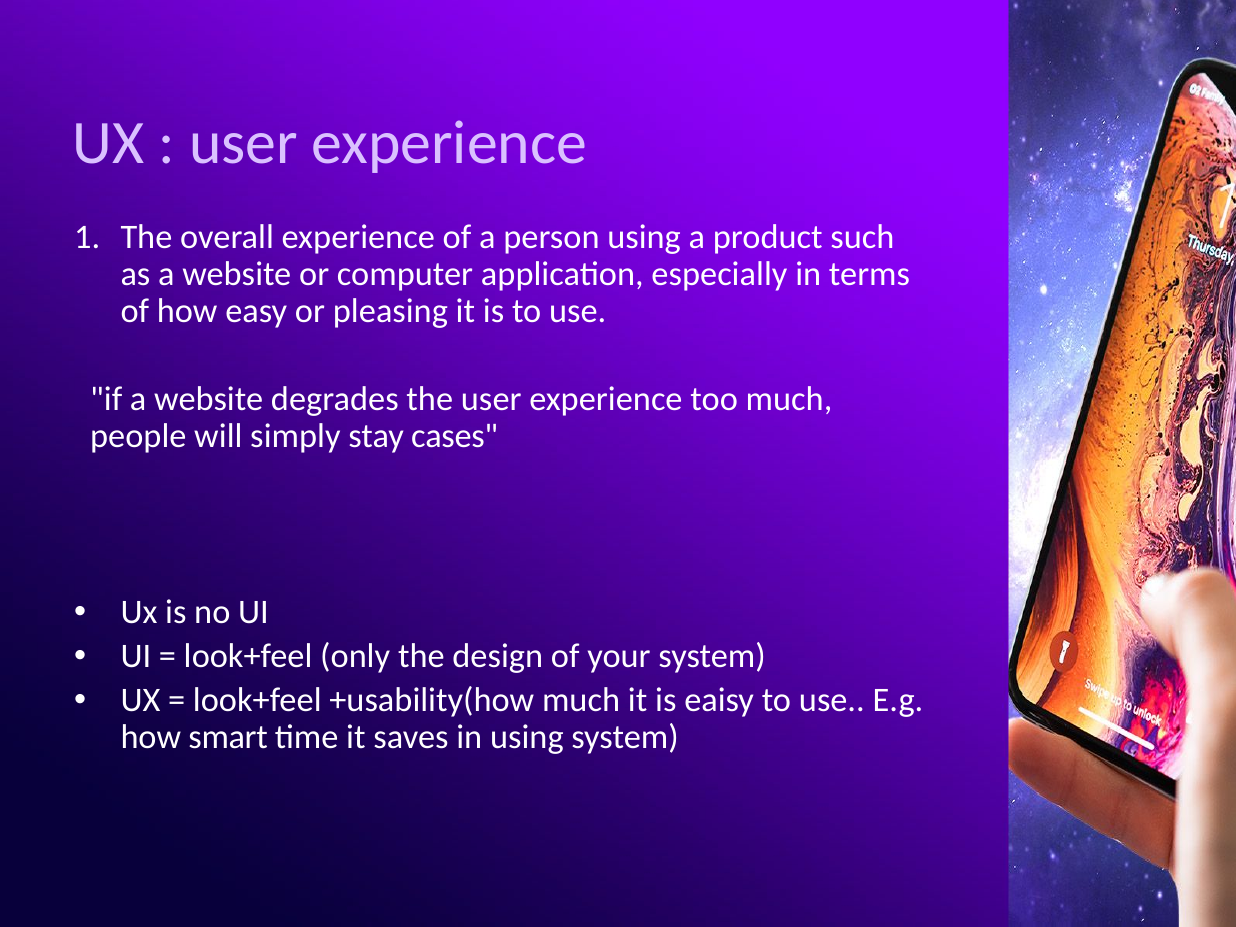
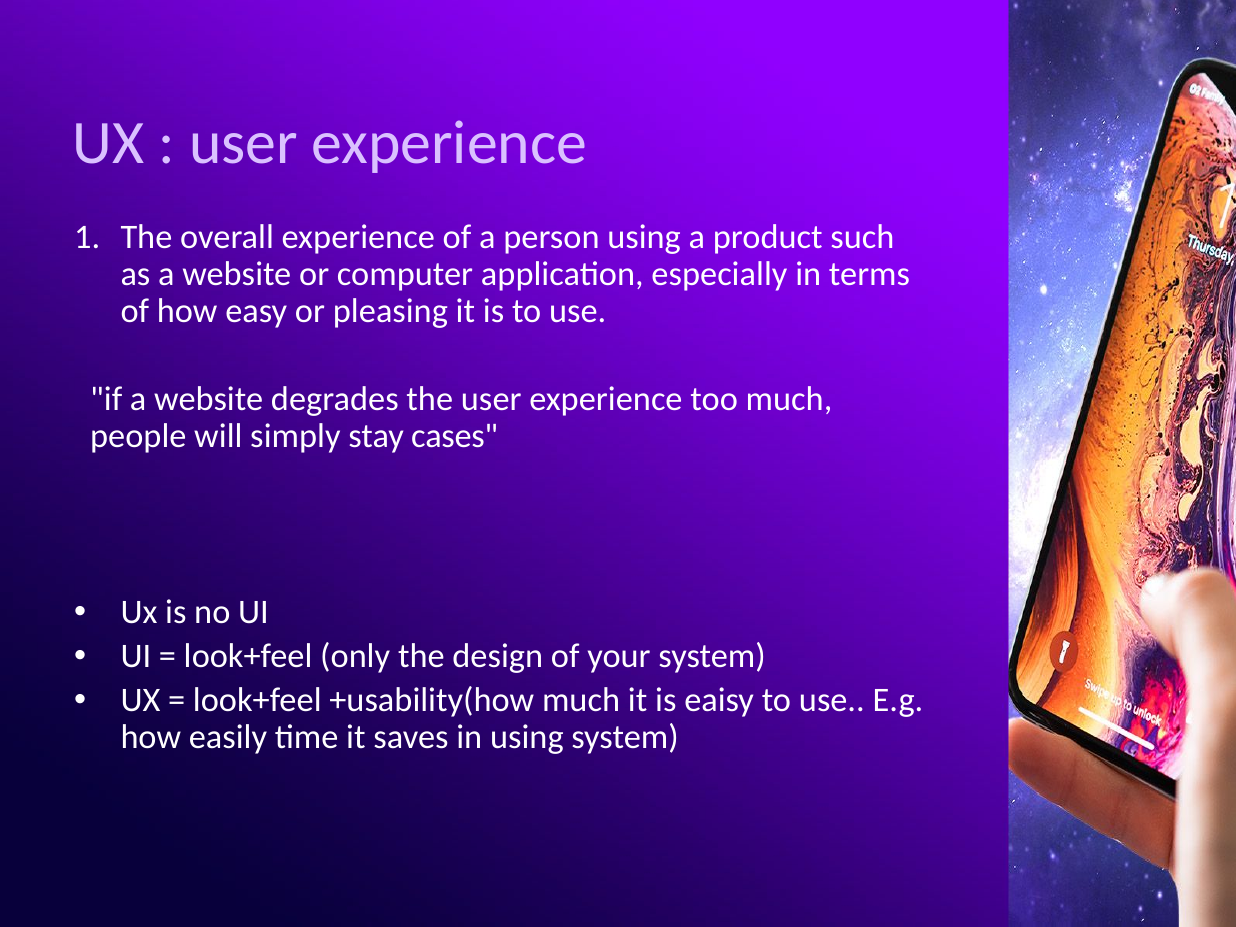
smart: smart -> easily
